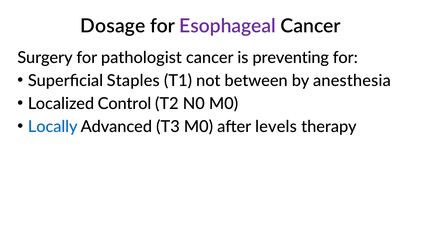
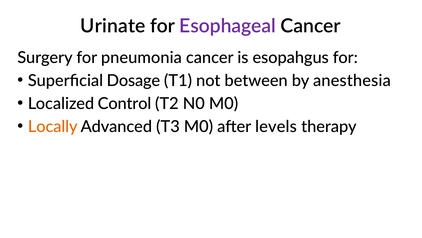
Dosage: Dosage -> Urinate
pathologist: pathologist -> pneumonia
preventing: preventing -> esopahgus
Staples: Staples -> Dosage
Locally colour: blue -> orange
